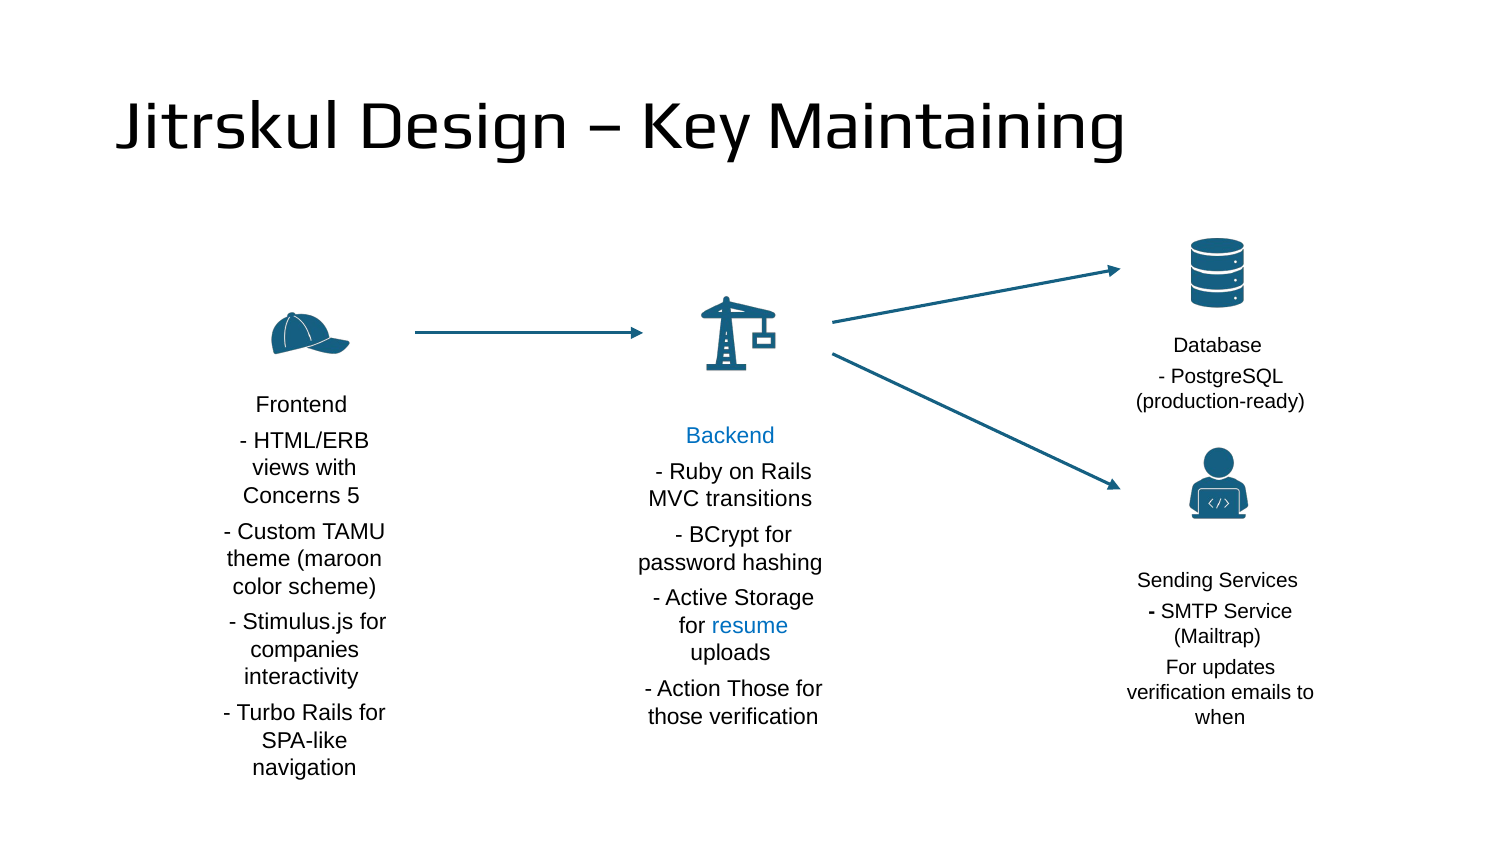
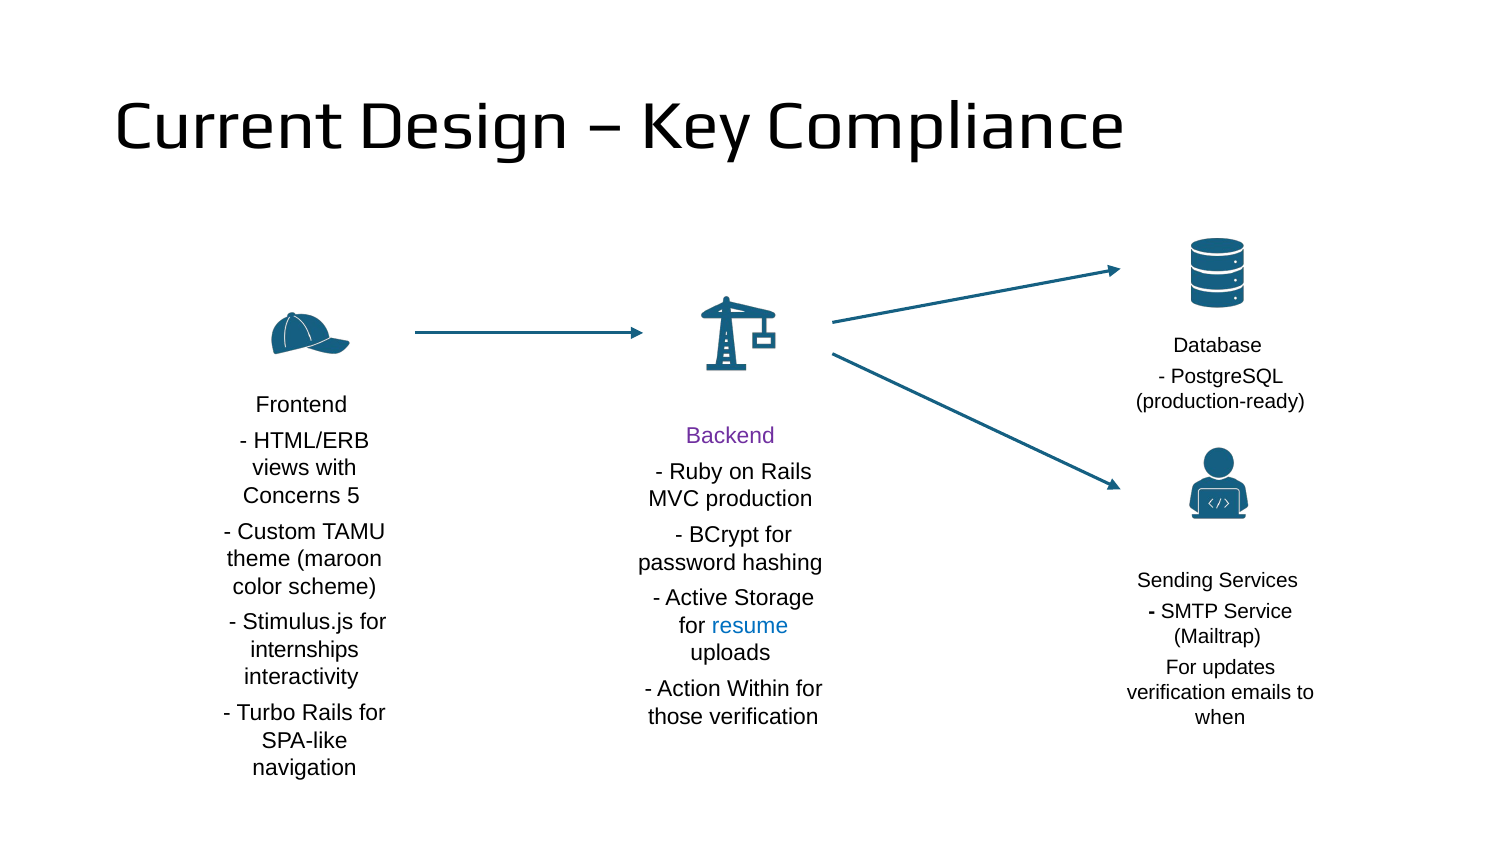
Jitrskul: Jitrskul -> Current
Maintaining: Maintaining -> Compliance
Backend colour: blue -> purple
transitions: transitions -> production
companies: companies -> internships
Action Those: Those -> Within
